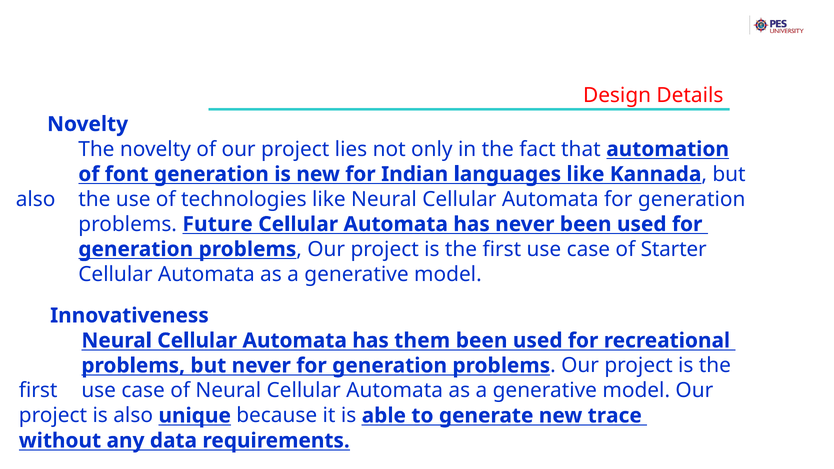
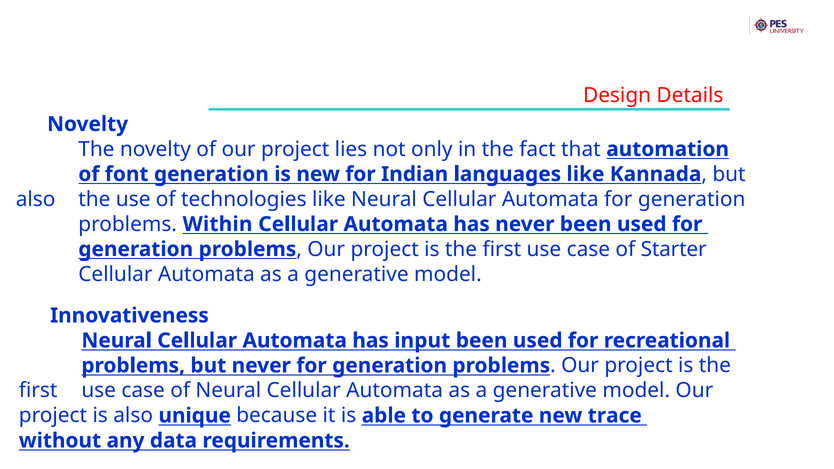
Future: Future -> Within
them: them -> input
